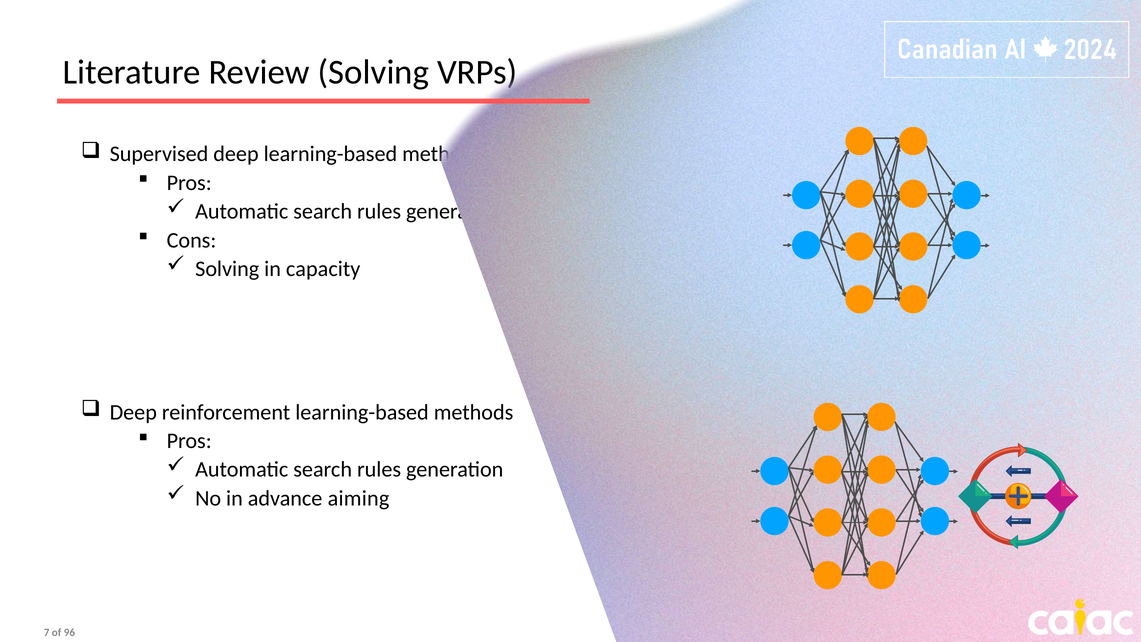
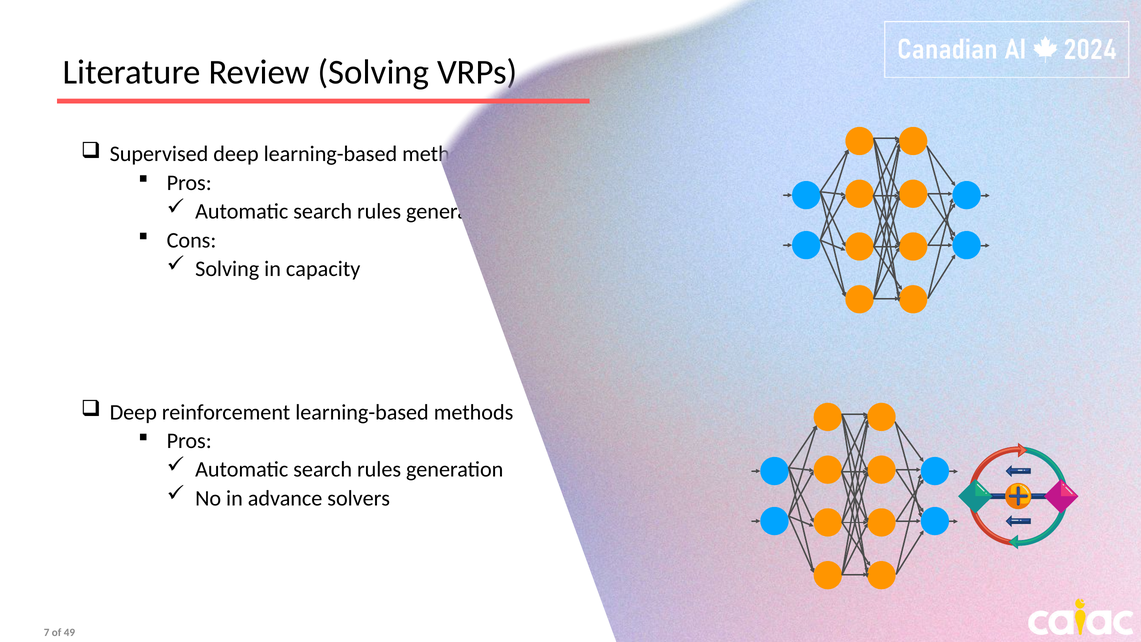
aiming: aiming -> solvers
96: 96 -> 49
